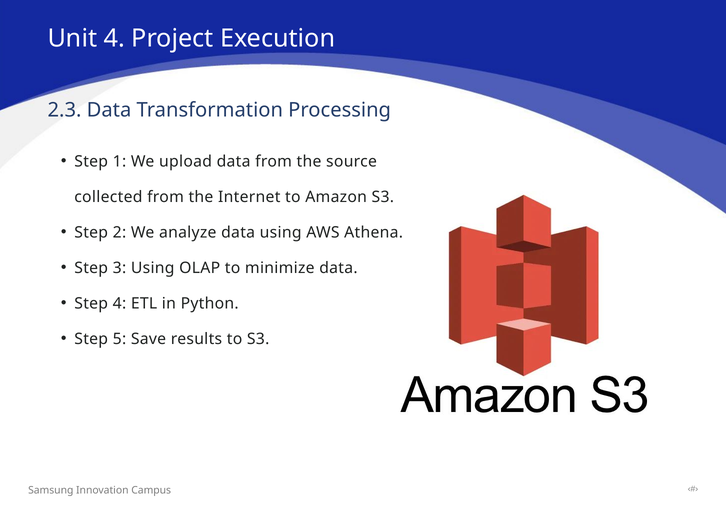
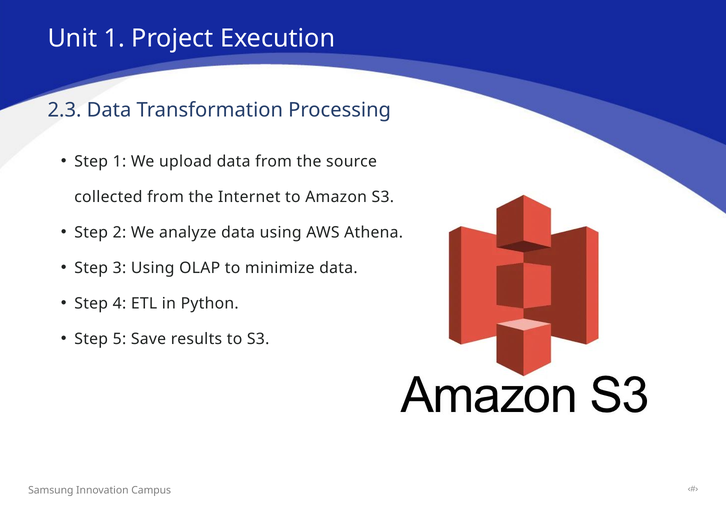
Unit 4: 4 -> 1
